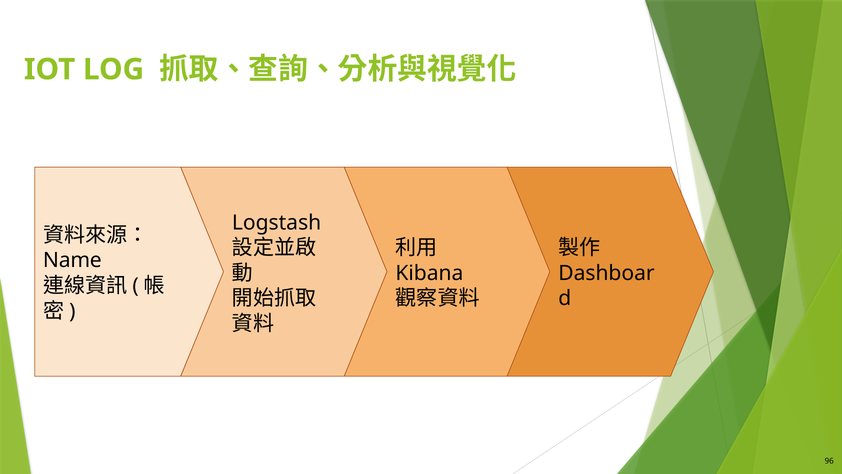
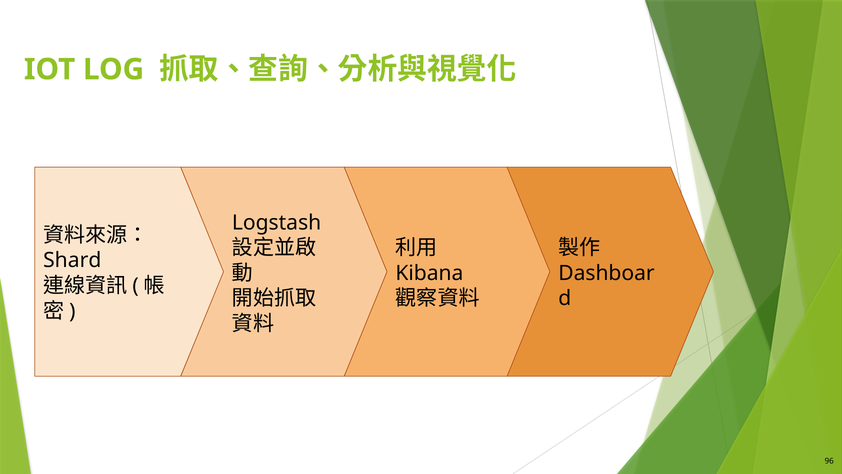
Name: Name -> Shard
